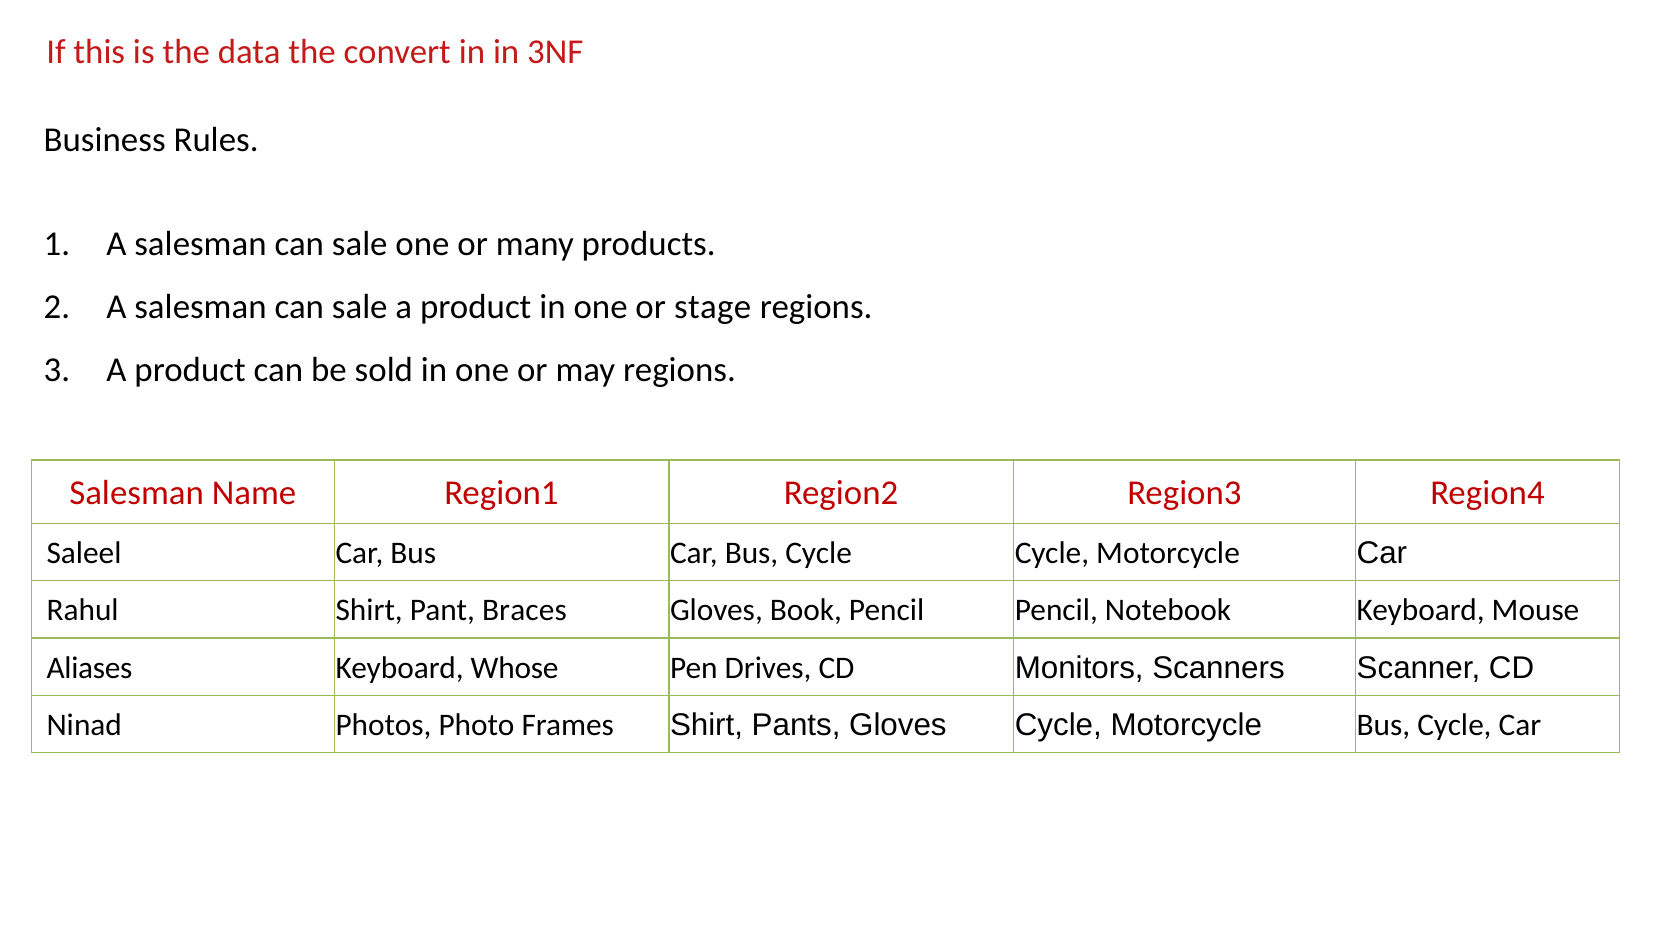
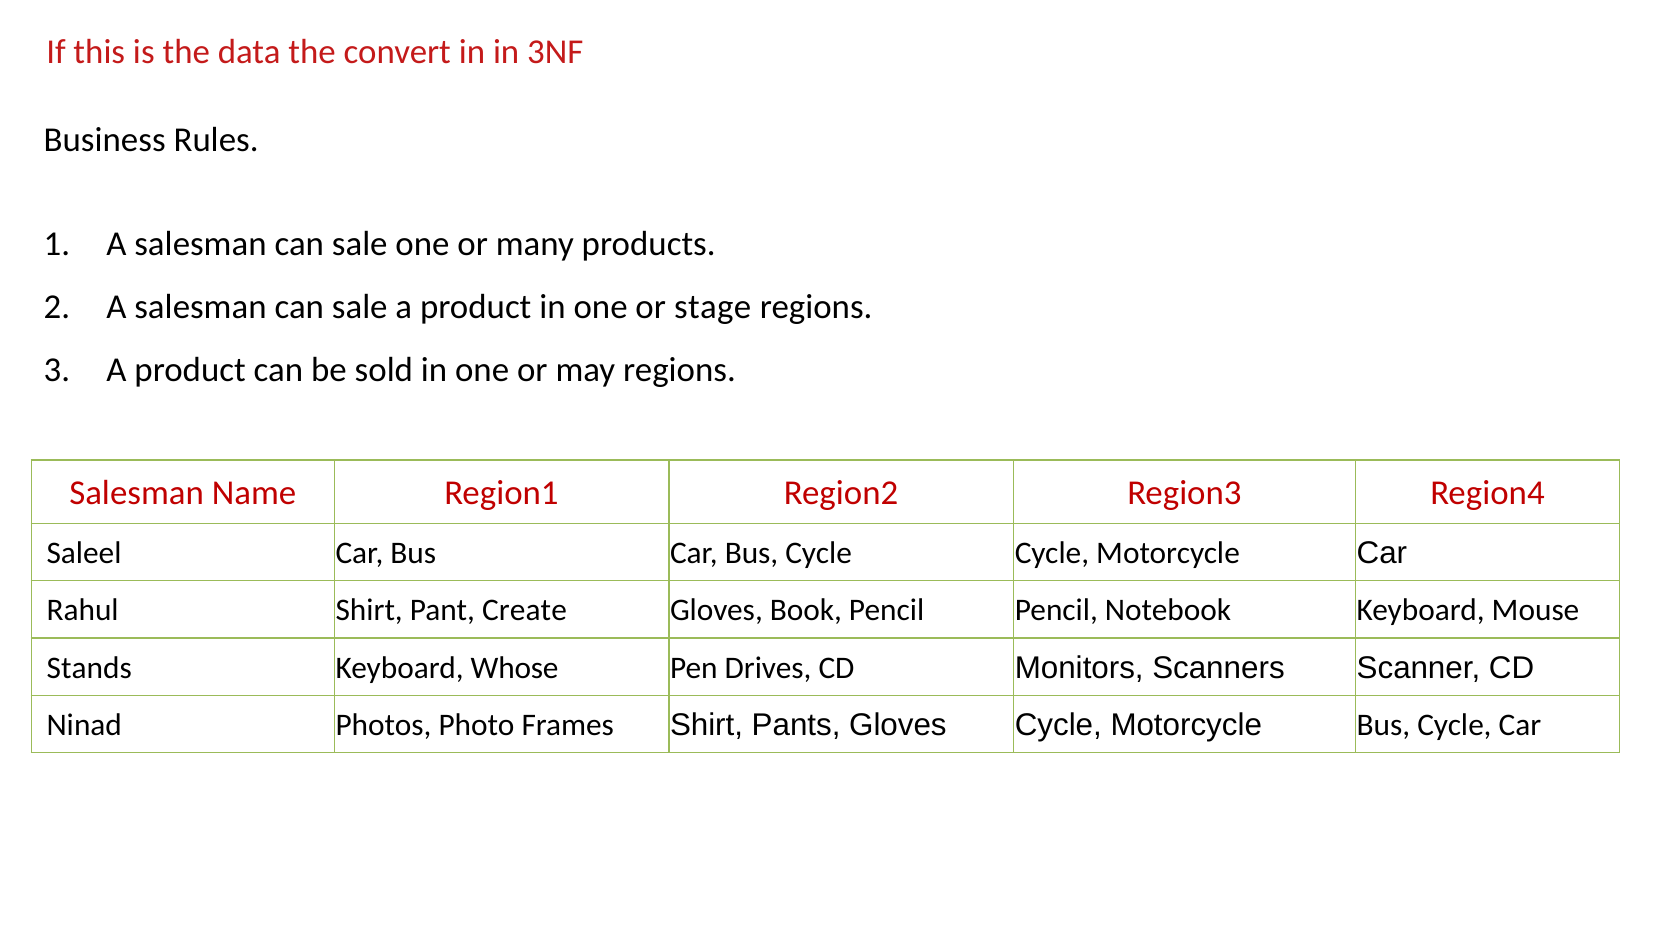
Braces: Braces -> Create
Aliases: Aliases -> Stands
